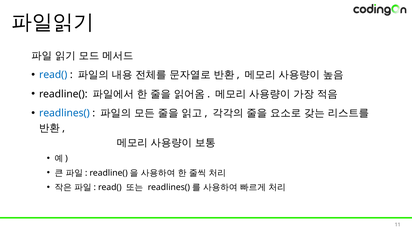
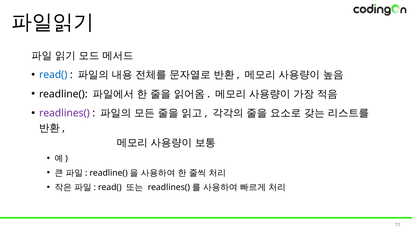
readlines( colour: blue -> purple
